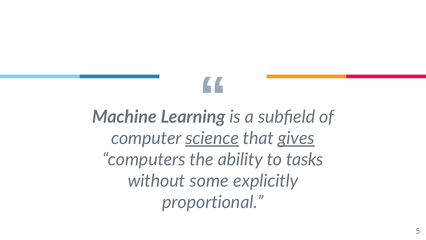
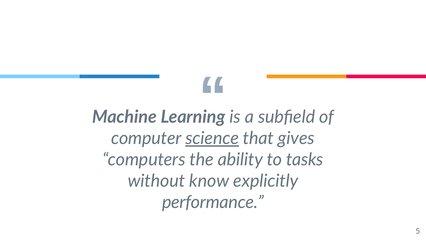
gives underline: present -> none
some: some -> know
proportional: proportional -> performance
